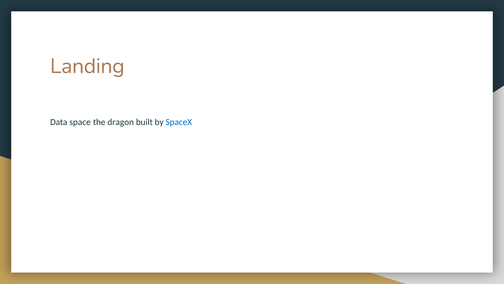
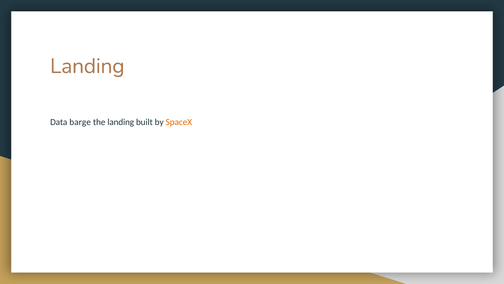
space: space -> barge
the dragon: dragon -> landing
SpaceX colour: blue -> orange
